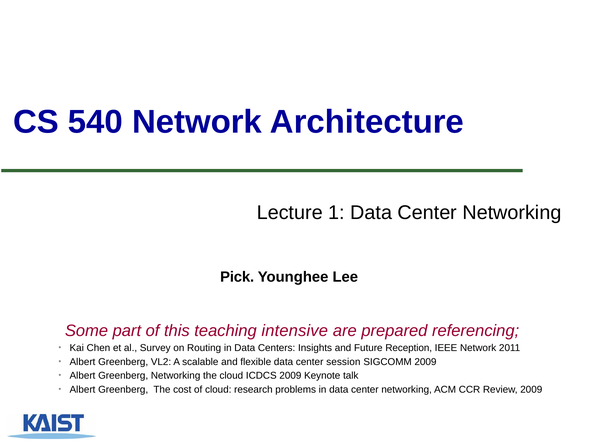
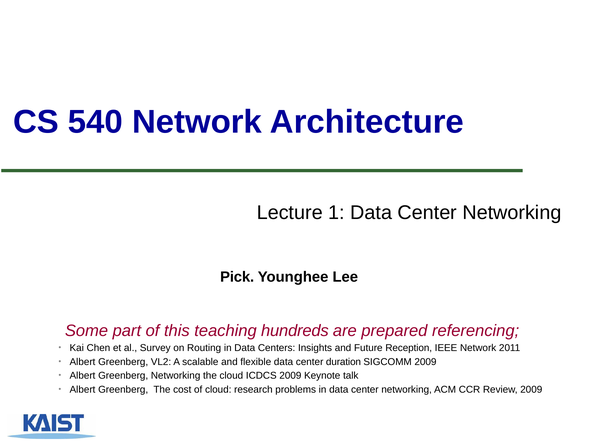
intensive: intensive -> hundreds
session: session -> duration
